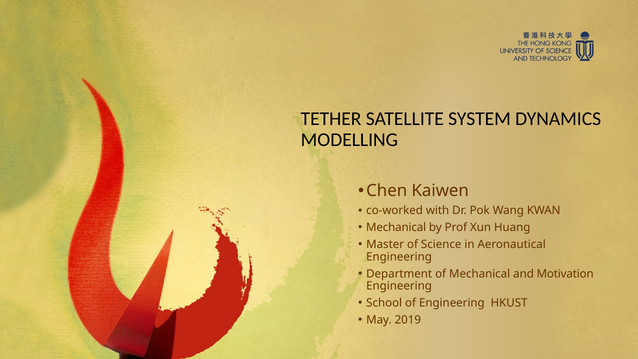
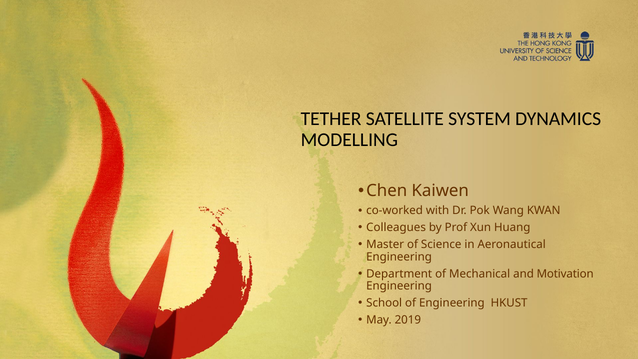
Mechanical at (396, 227): Mechanical -> Colleagues
